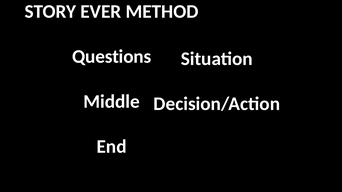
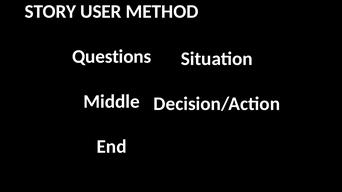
EVER: EVER -> USER
